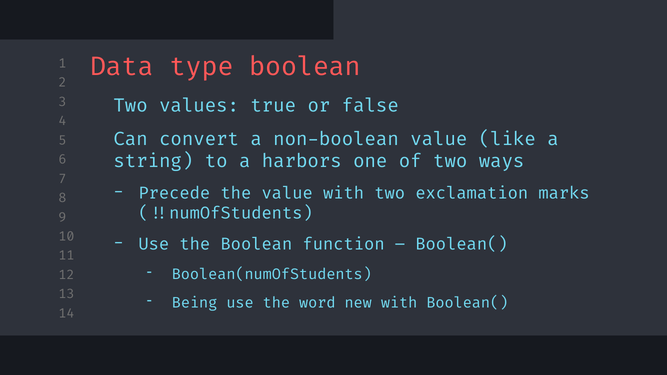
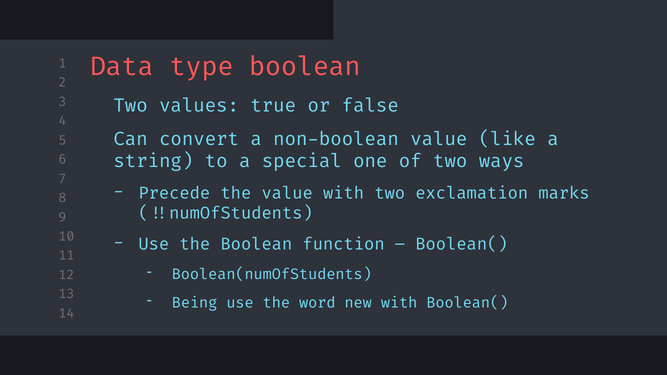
harbors: harbors -> special
